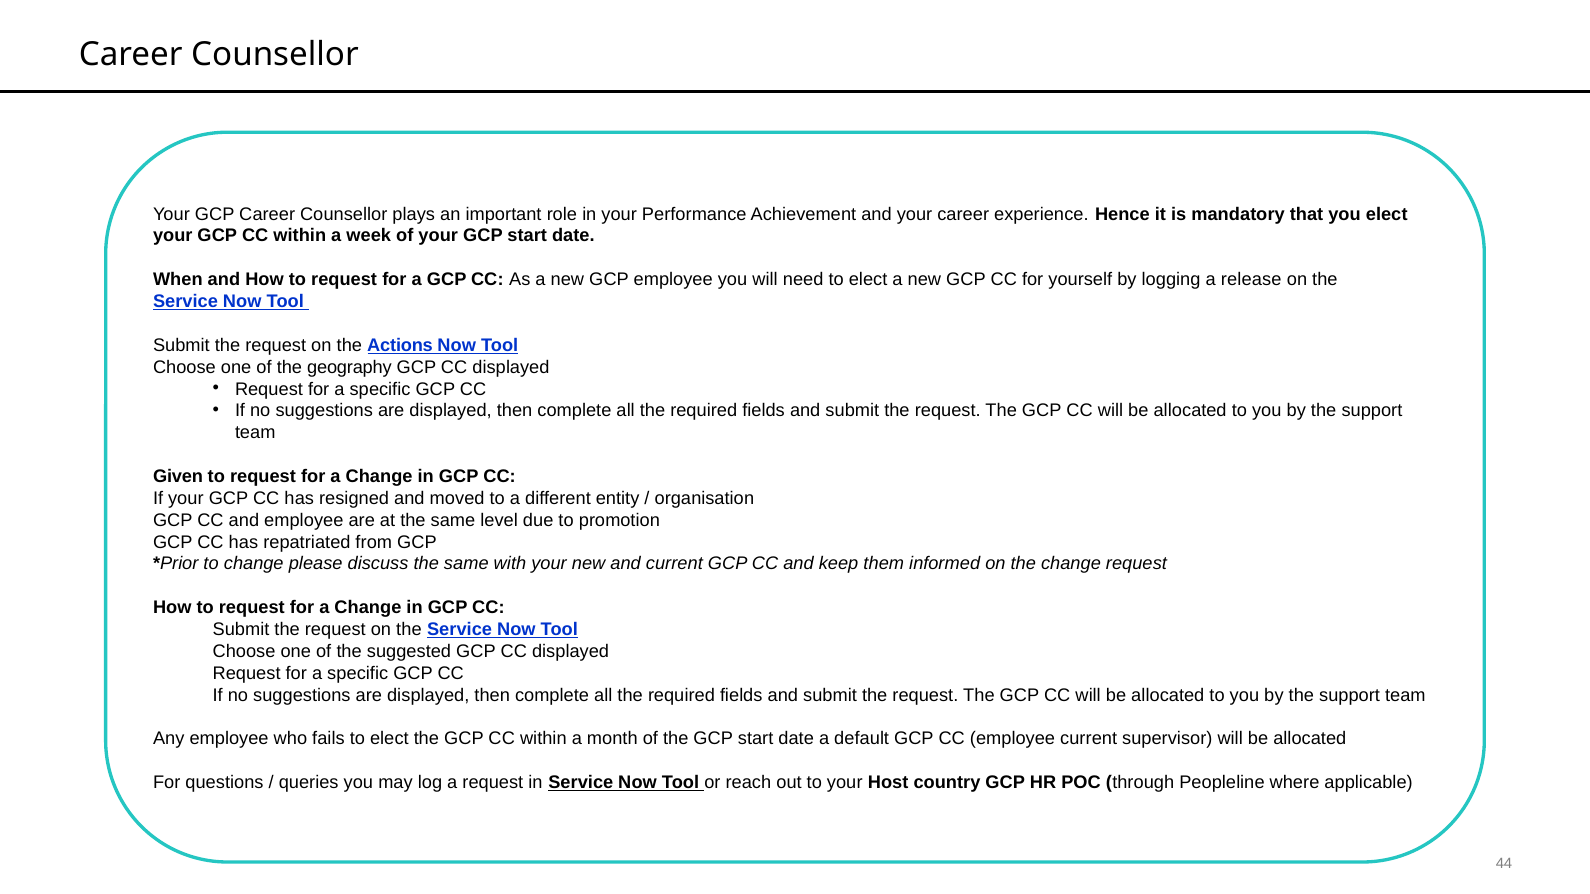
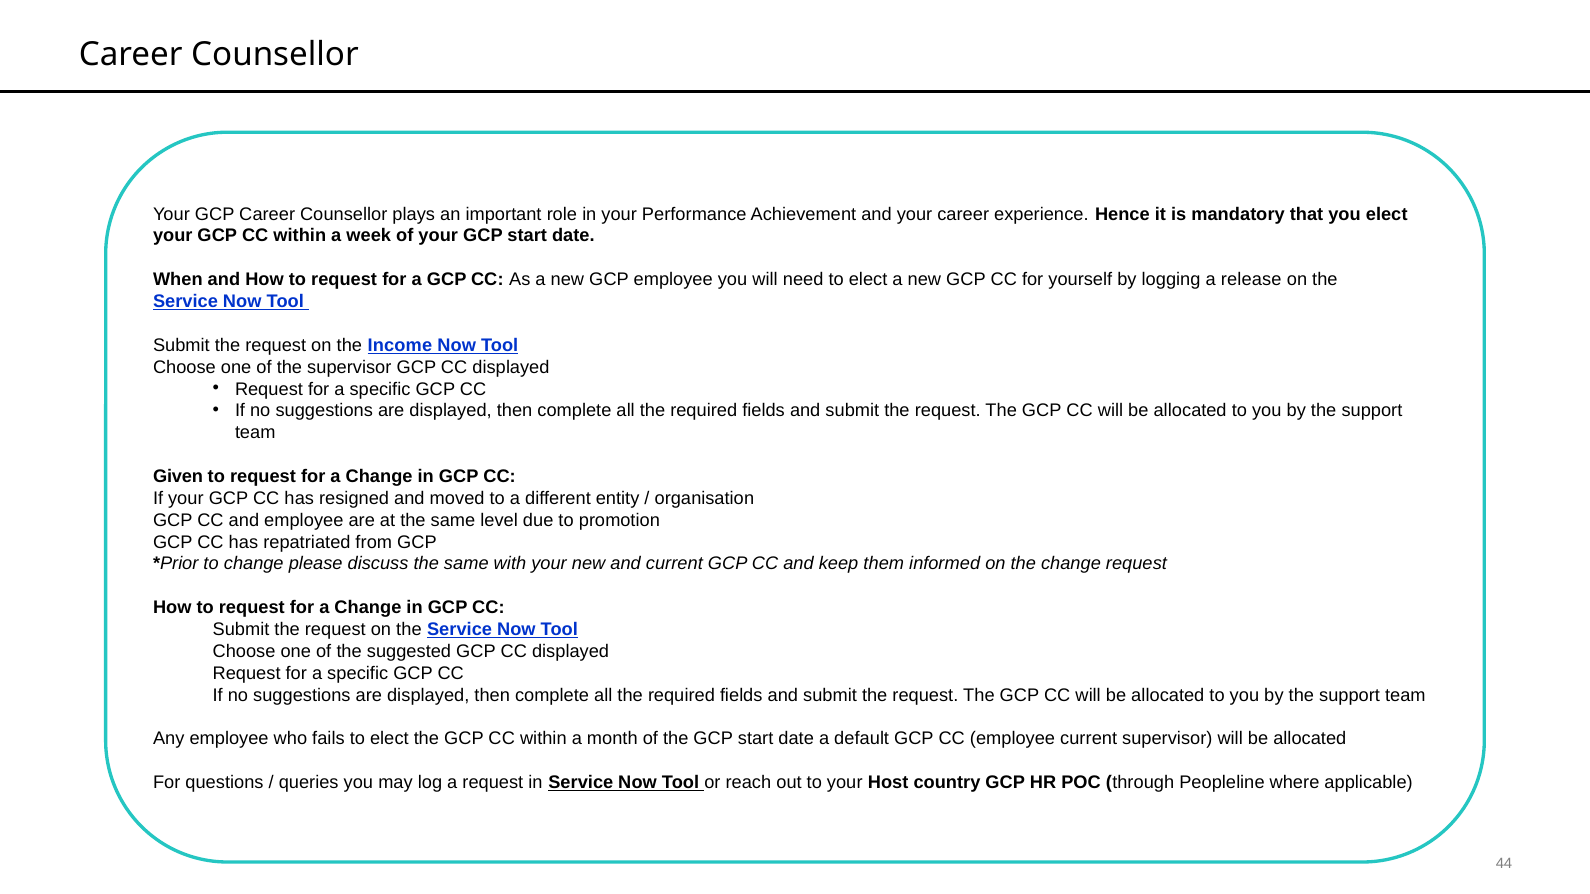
Actions: Actions -> Income
the geography: geography -> supervisor
